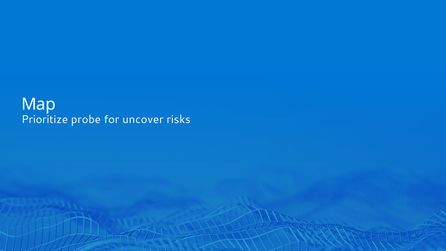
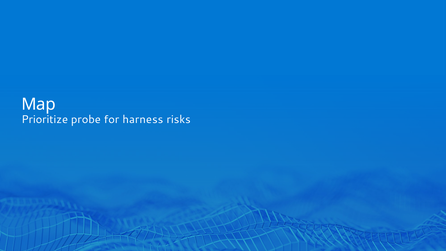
uncover: uncover -> harness
